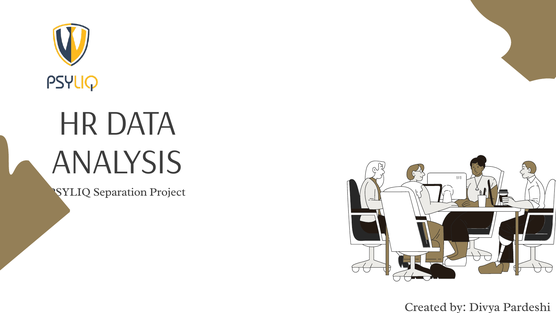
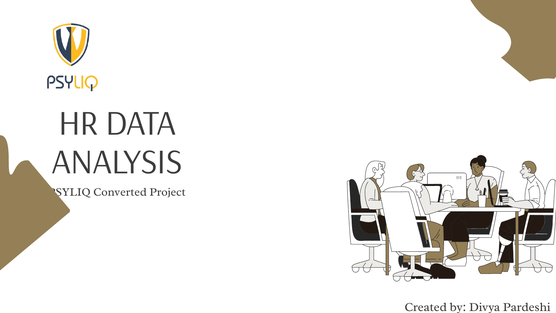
Separation: Separation -> Converted
